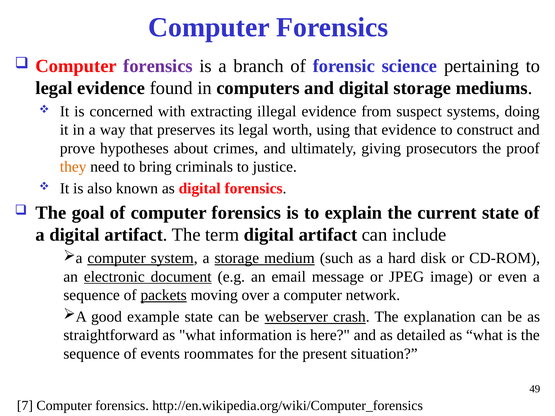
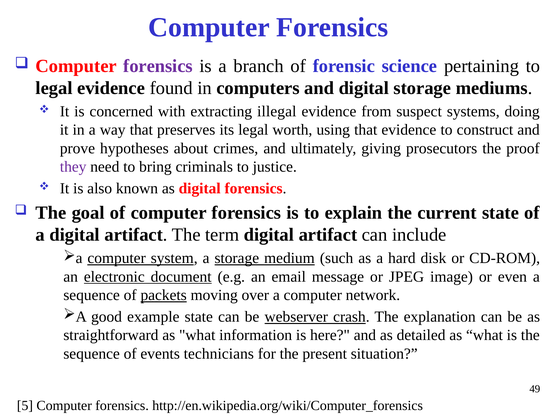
they colour: orange -> purple
roommates: roommates -> technicians
7: 7 -> 5
